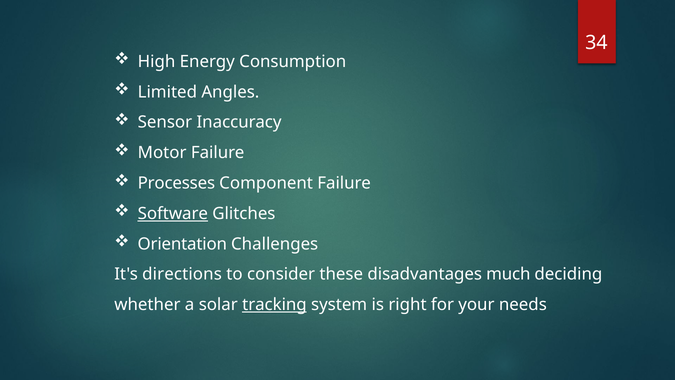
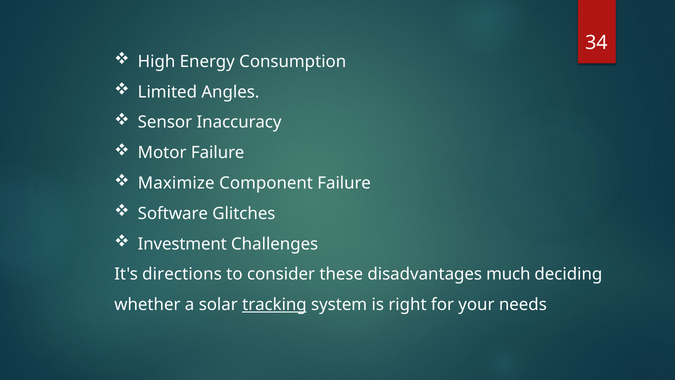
Processes: Processes -> Maximize
Software underline: present -> none
Orientation: Orientation -> Investment
